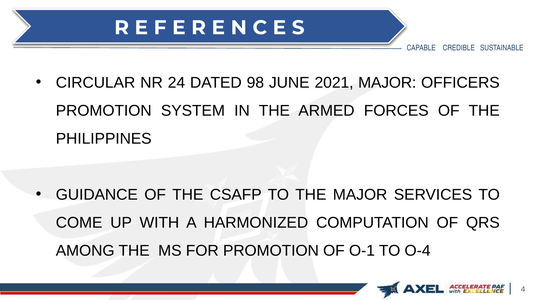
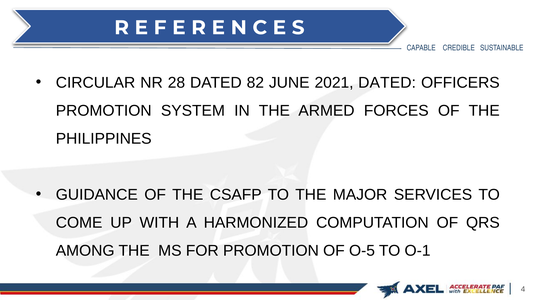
24: 24 -> 28
98: 98 -> 82
2021 MAJOR: MAJOR -> DATED
O-1: O-1 -> O-5
O-4: O-4 -> O-1
